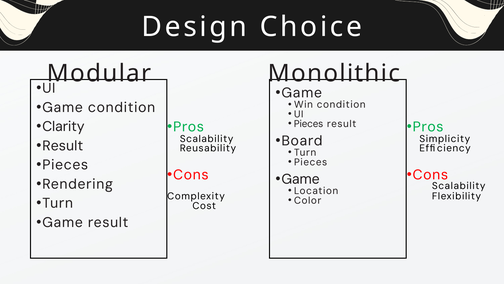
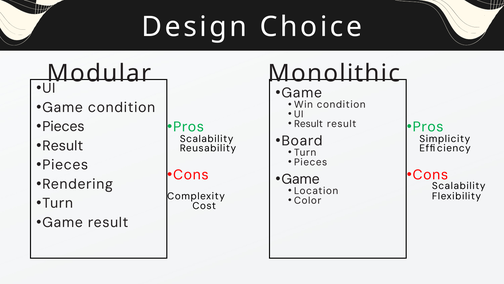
Pieces at (309, 124): Pieces -> Result
Clarity at (63, 126): Clarity -> Pieces
